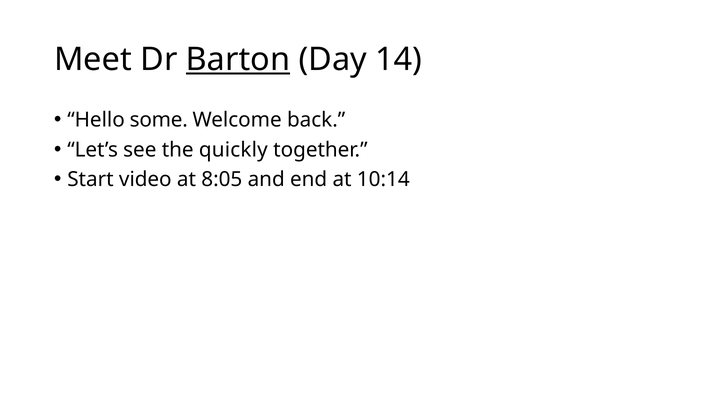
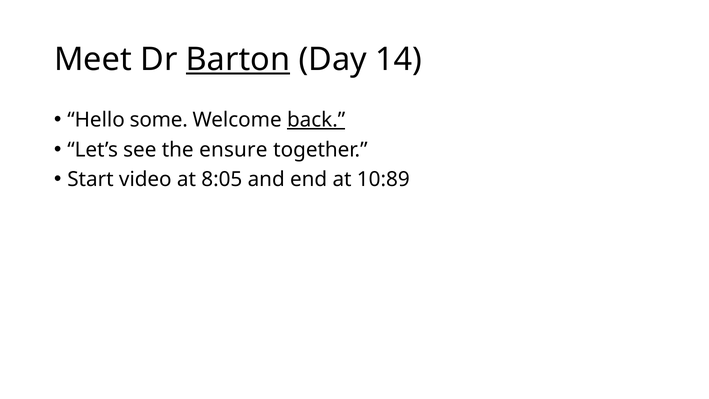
back underline: none -> present
quickly: quickly -> ensure
10:14: 10:14 -> 10:89
